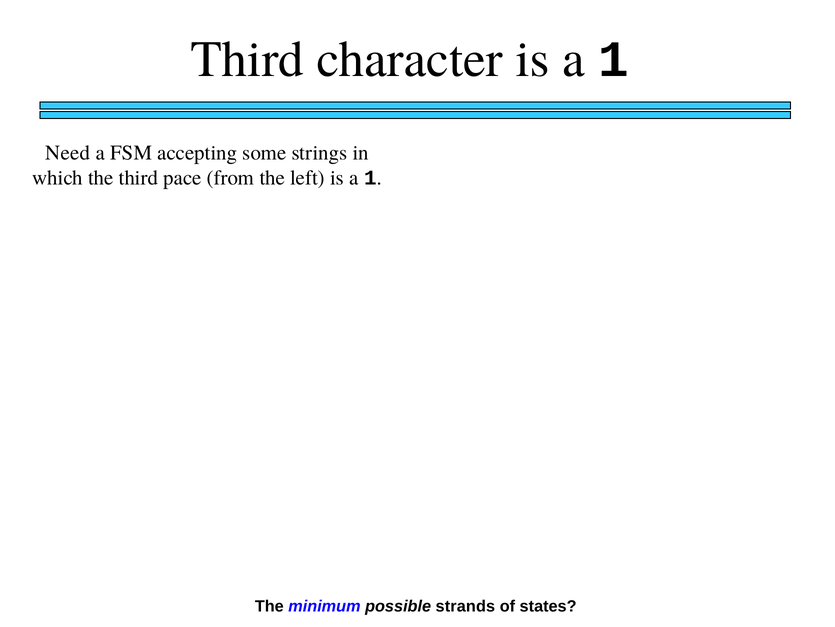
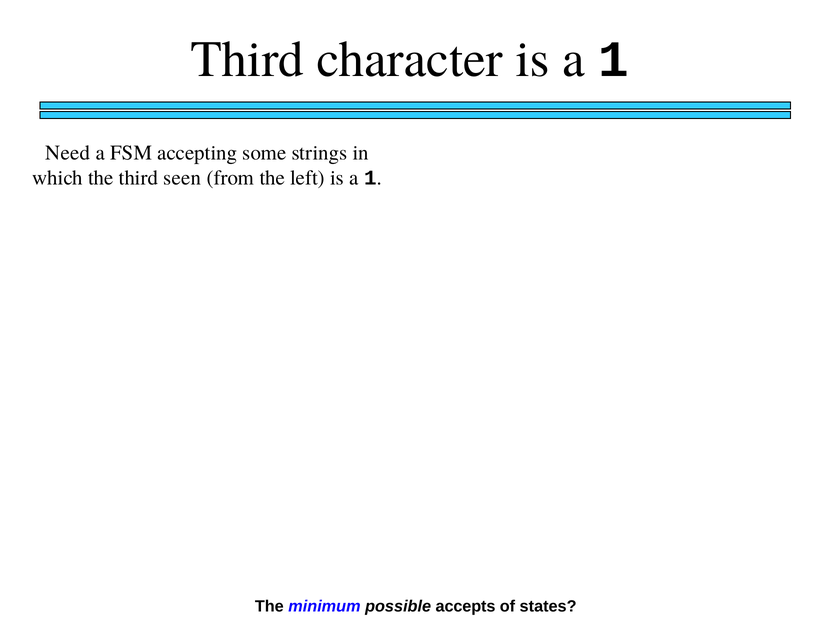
pace: pace -> seen
strands: strands -> accepts
